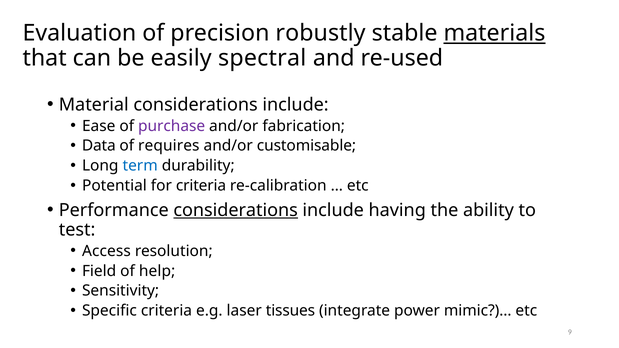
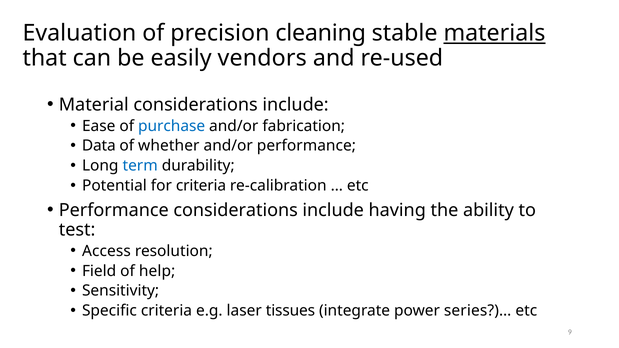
robustly: robustly -> cleaning
spectral: spectral -> vendors
purchase colour: purple -> blue
requires: requires -> whether
and/or customisable: customisable -> performance
considerations at (236, 210) underline: present -> none
mimic?)…: mimic?)… -> series?)…
